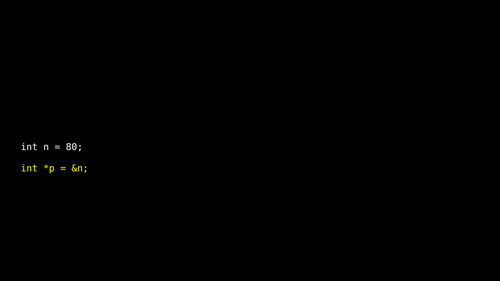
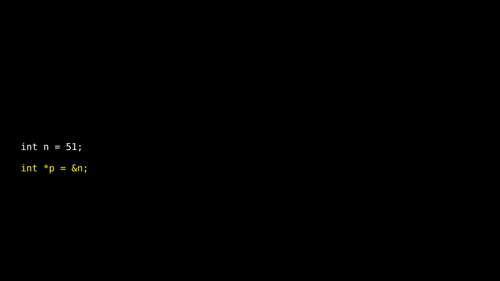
80: 80 -> 51
